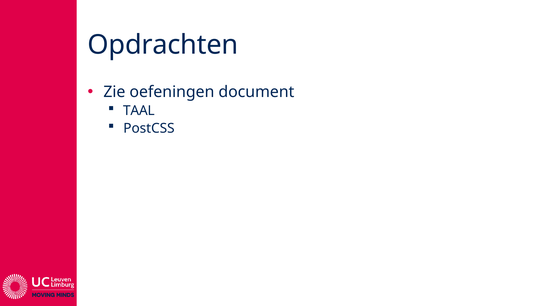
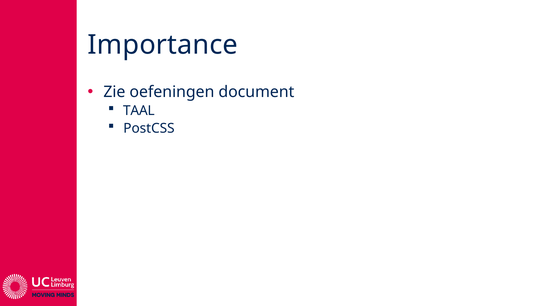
Opdrachten: Opdrachten -> Importance
